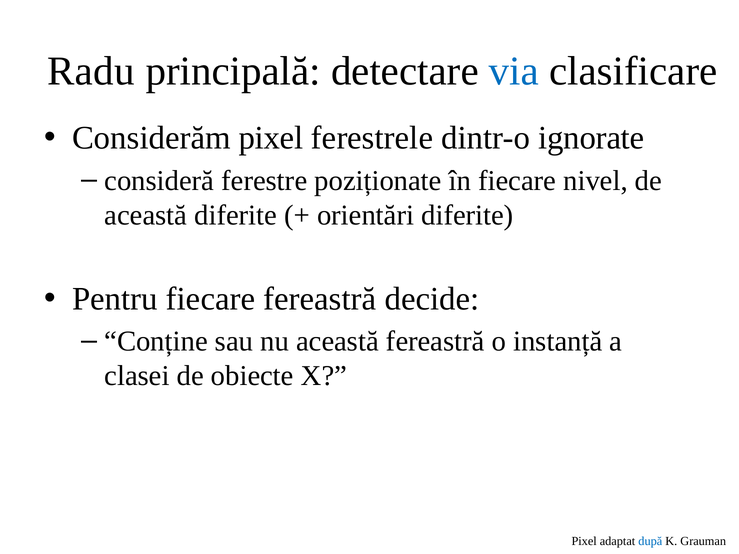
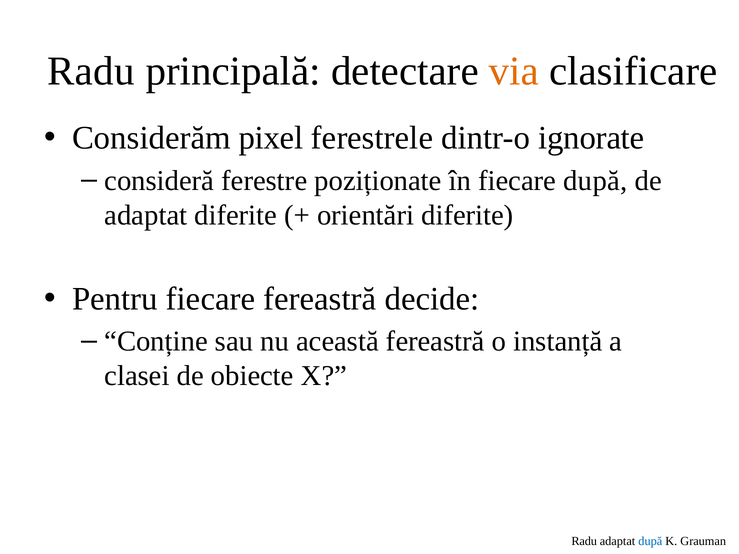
via colour: blue -> orange
fiecare nivel: nivel -> după
această at (146, 215): această -> adaptat
Pixel at (584, 541): Pixel -> Radu
